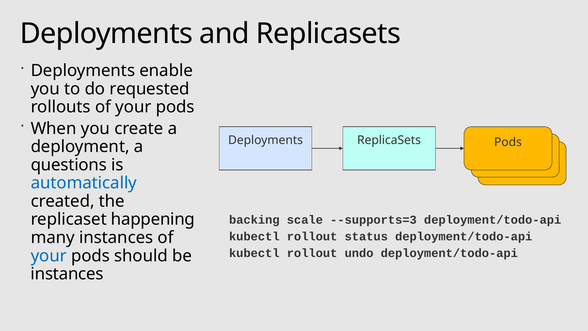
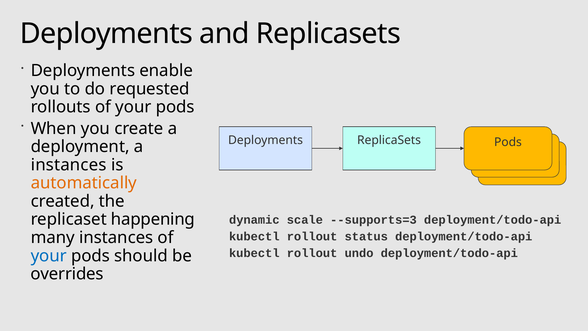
questions at (69, 165): questions -> instances
automatically colour: blue -> orange
backing: backing -> dynamic
instances at (67, 274): instances -> overrides
